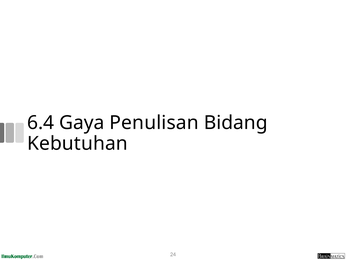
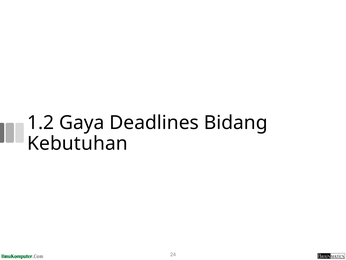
6.4: 6.4 -> 1.2
Penulisan: Penulisan -> Deadlines
